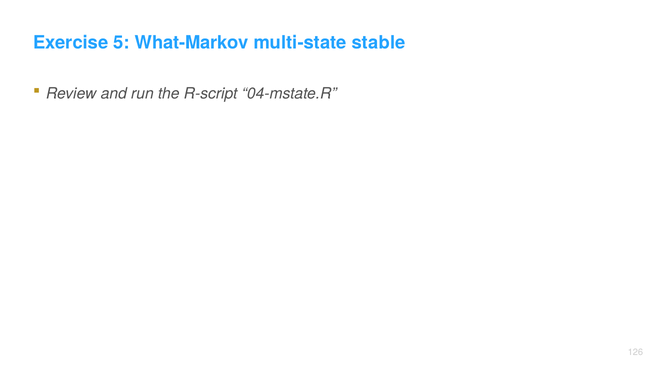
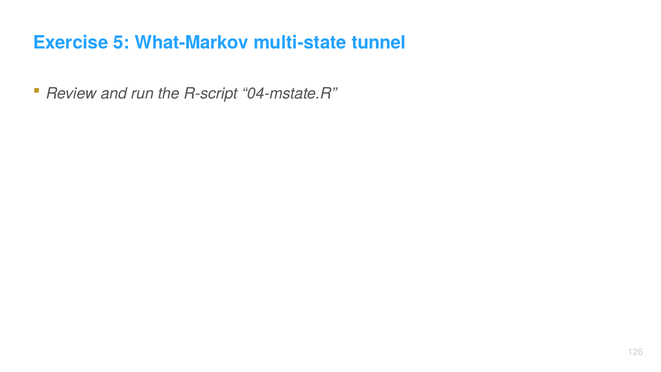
stable: stable -> tunnel
